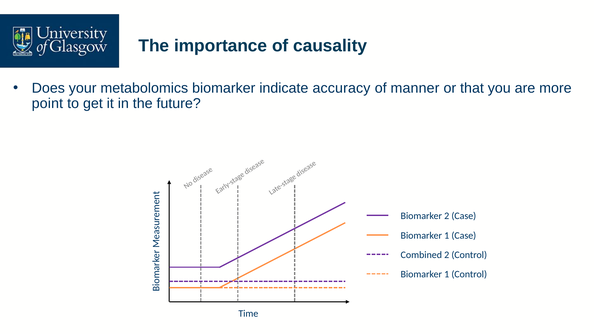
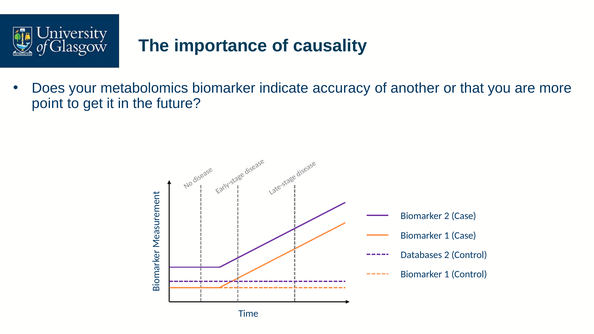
manner: manner -> another
Combined: Combined -> Databases
